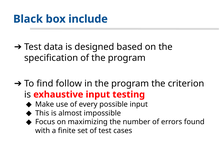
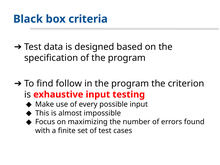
include: include -> criteria
